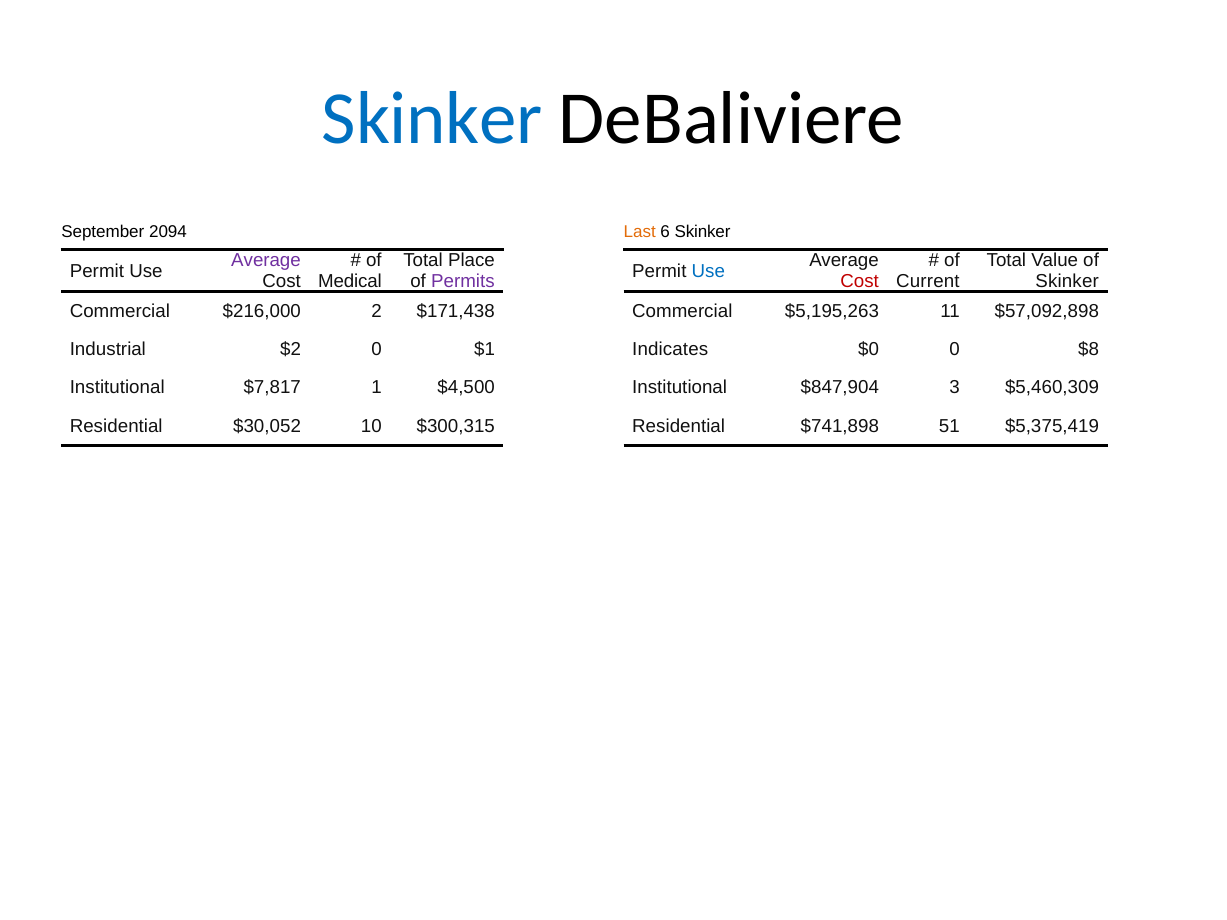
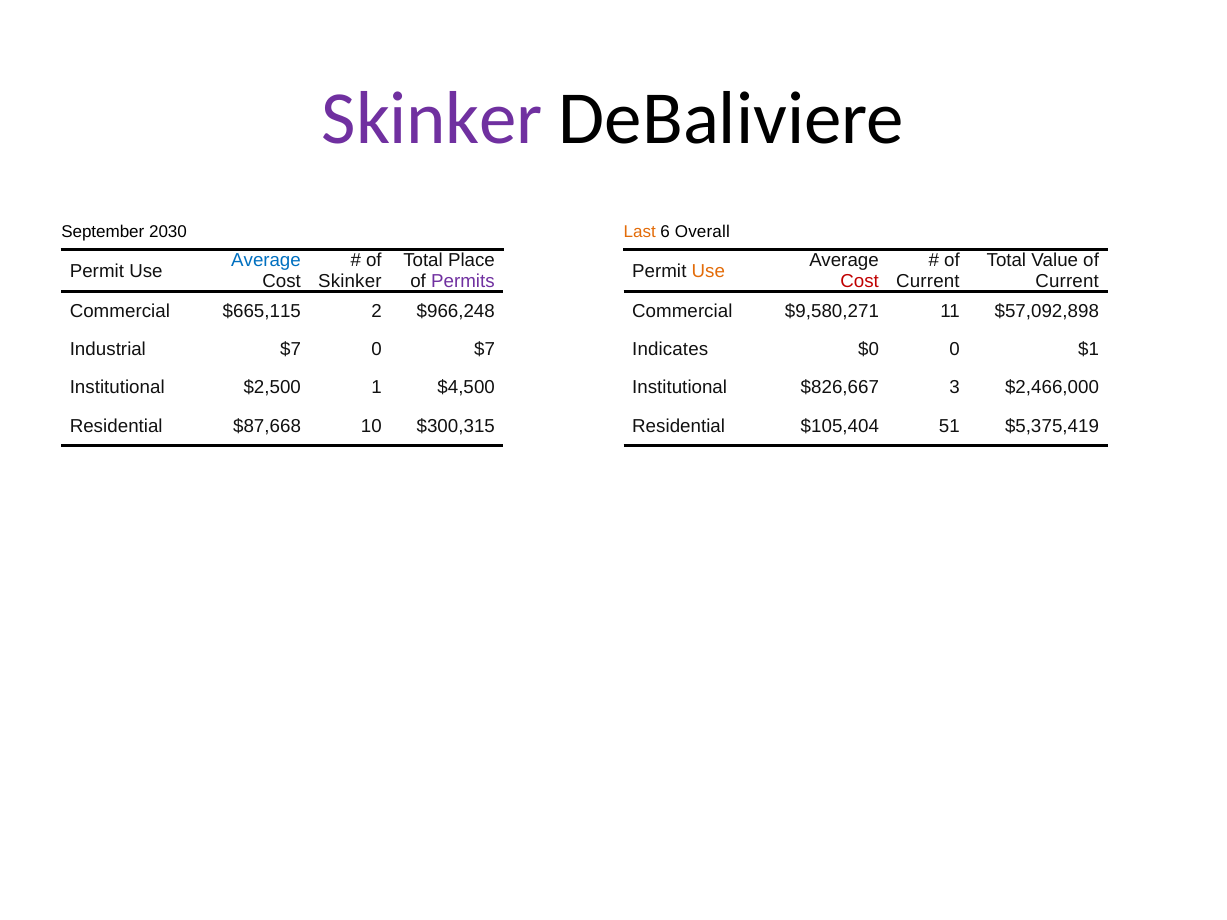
Skinker at (432, 119) colour: blue -> purple
2094: 2094 -> 2030
6 Skinker: Skinker -> Overall
Average at (266, 260) colour: purple -> blue
Use at (708, 271) colour: blue -> orange
Medical at (350, 281): Medical -> Skinker
Skinker at (1067, 281): Skinker -> Current
$216,000: $216,000 -> $665,115
$171,438: $171,438 -> $966,248
$5,195,263: $5,195,263 -> $9,580,271
Industrial $2: $2 -> $7
0 $1: $1 -> $7
$8: $8 -> $1
$7,817: $7,817 -> $2,500
$847,904: $847,904 -> $826,667
$5,460,309: $5,460,309 -> $2,466,000
$30,052: $30,052 -> $87,668
$741,898: $741,898 -> $105,404
